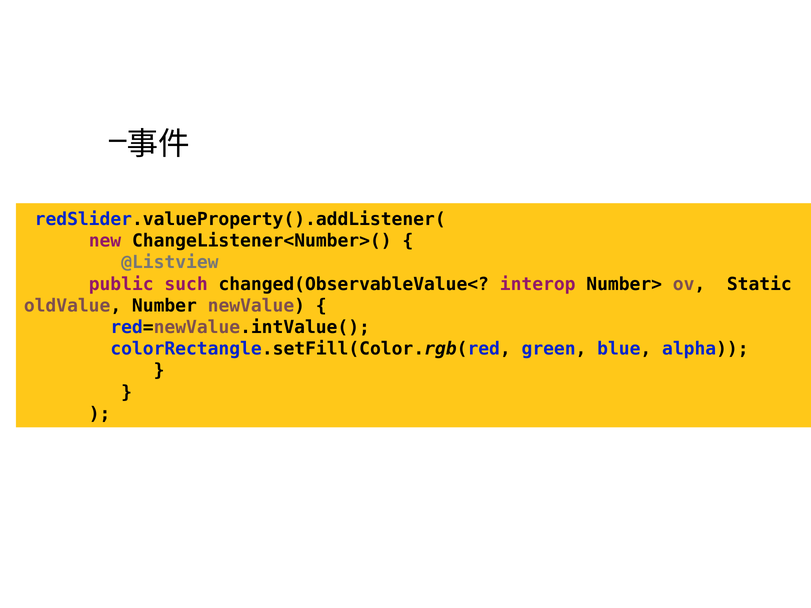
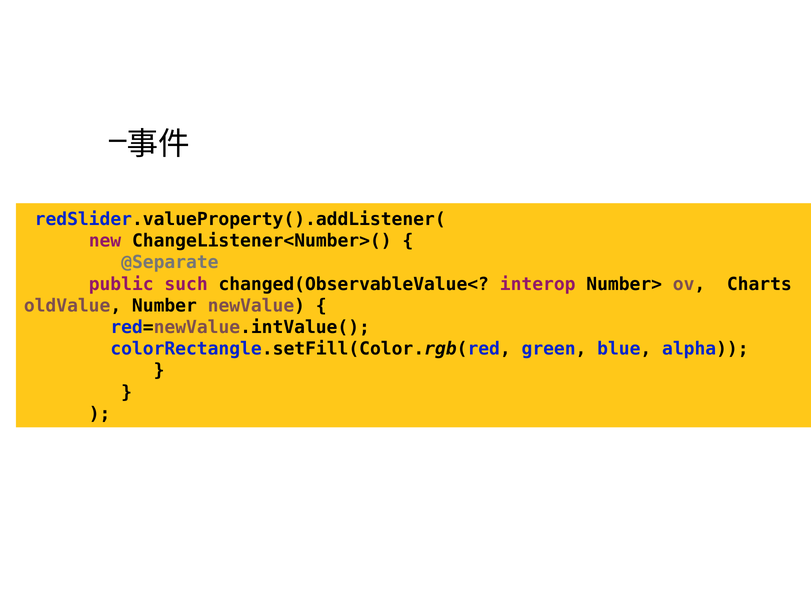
@Listview: @Listview -> @Separate
Static: Static -> Charts
